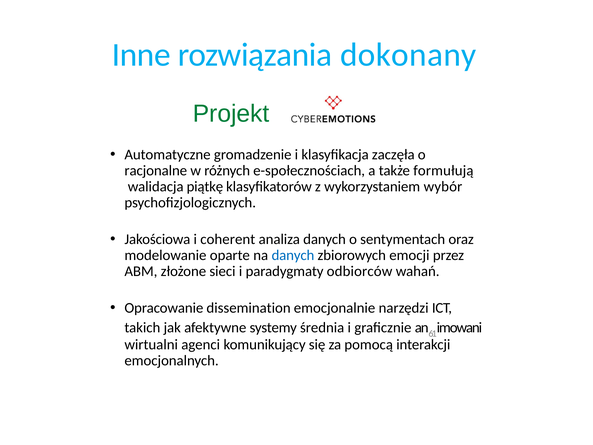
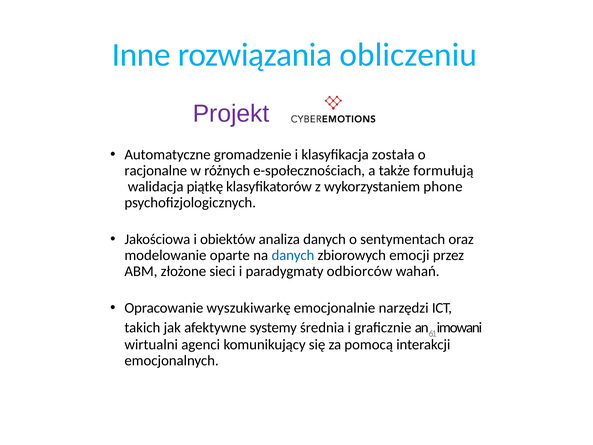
dokonany: dokonany -> obliczeniu
Projekt colour: green -> purple
zaczęła: zaczęła -> została
wybór: wybór -> phone
coherent: coherent -> obiektów
dissemination: dissemination -> wyszukiwarkę
